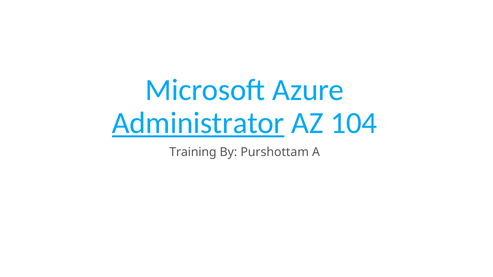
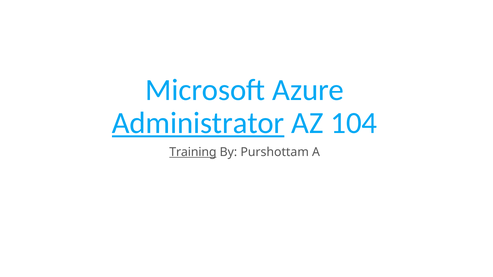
Training underline: none -> present
